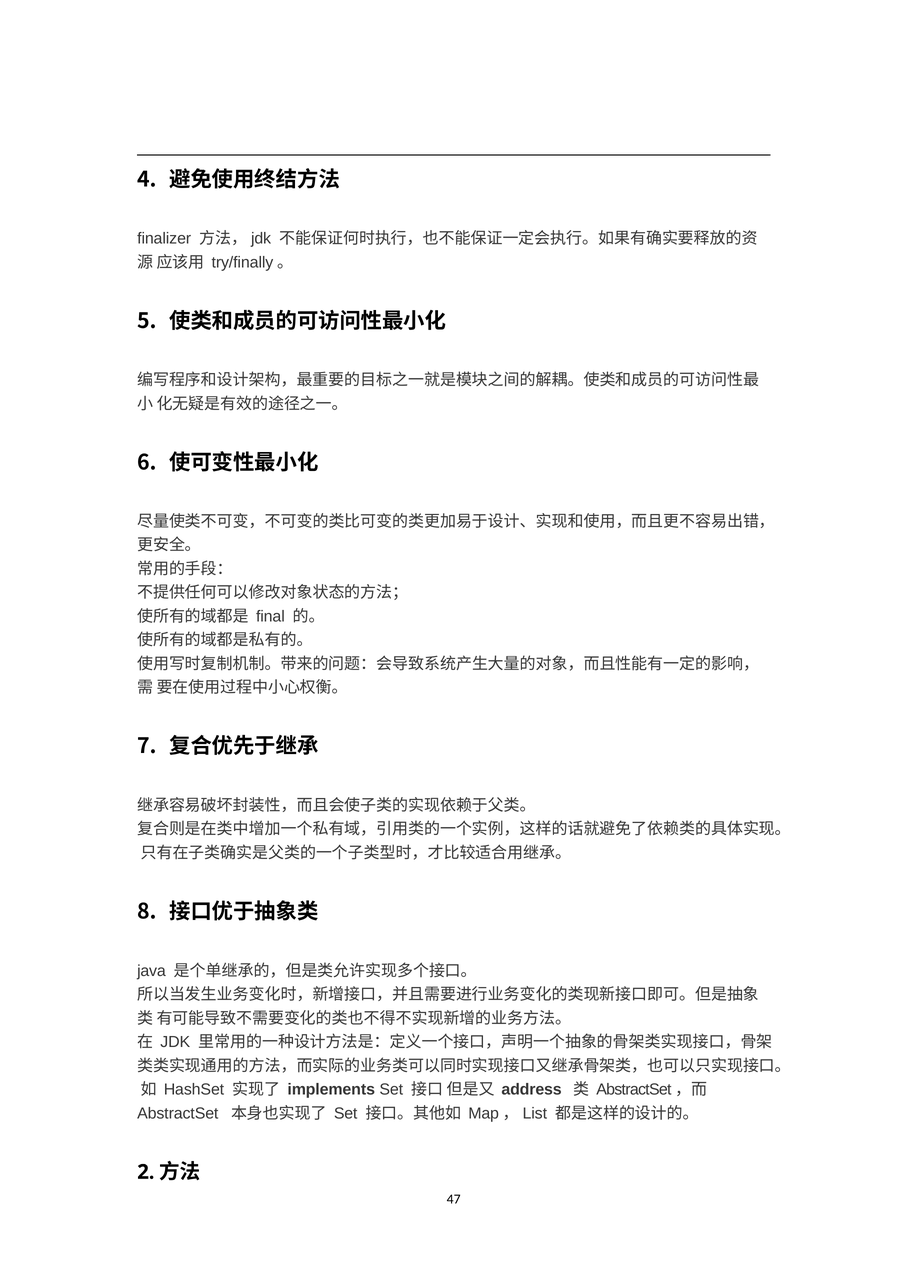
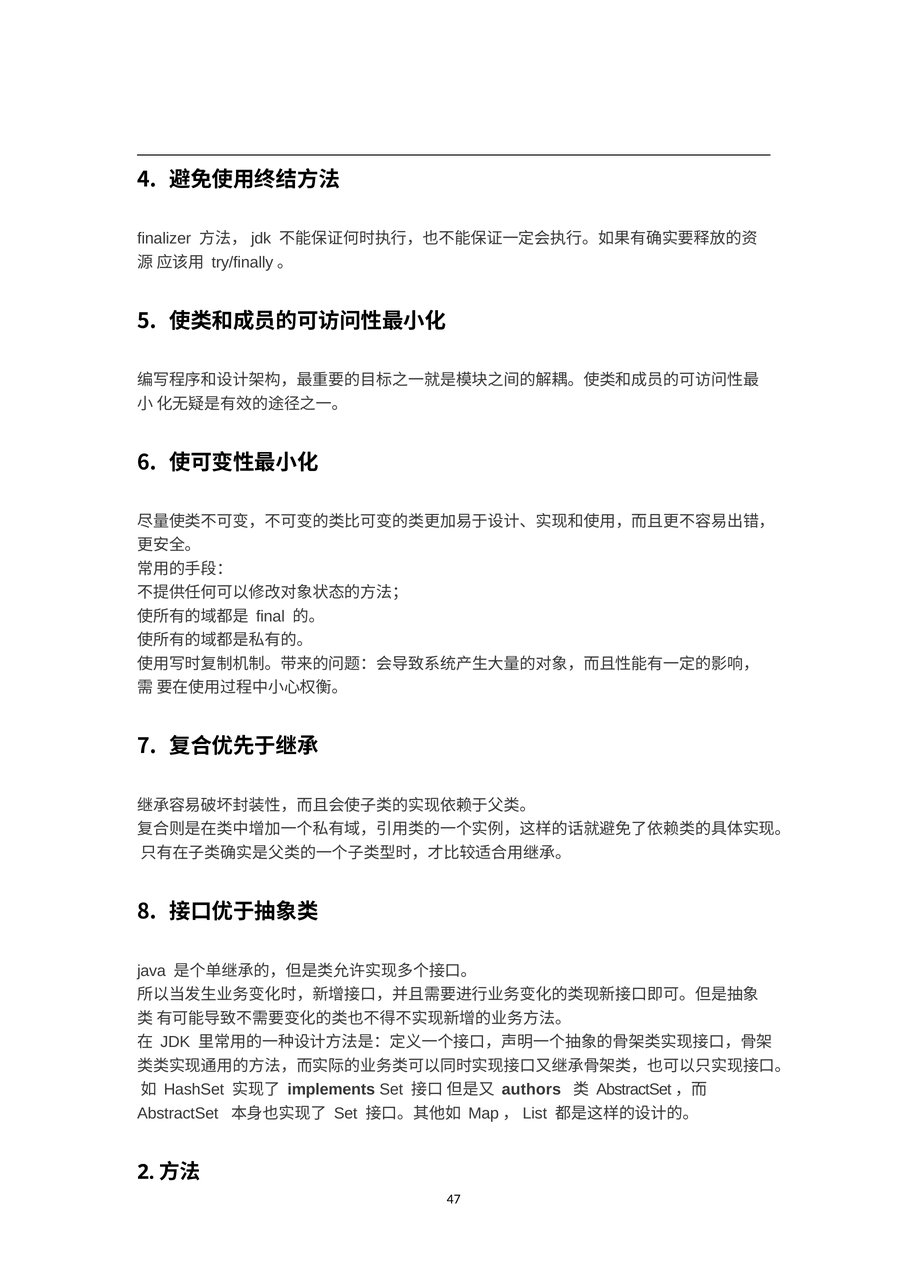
address: address -> authors
